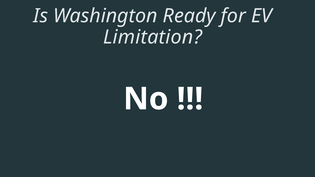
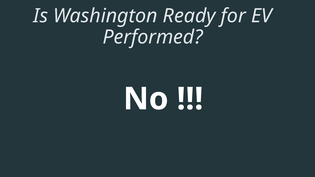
Limitation: Limitation -> Performed
